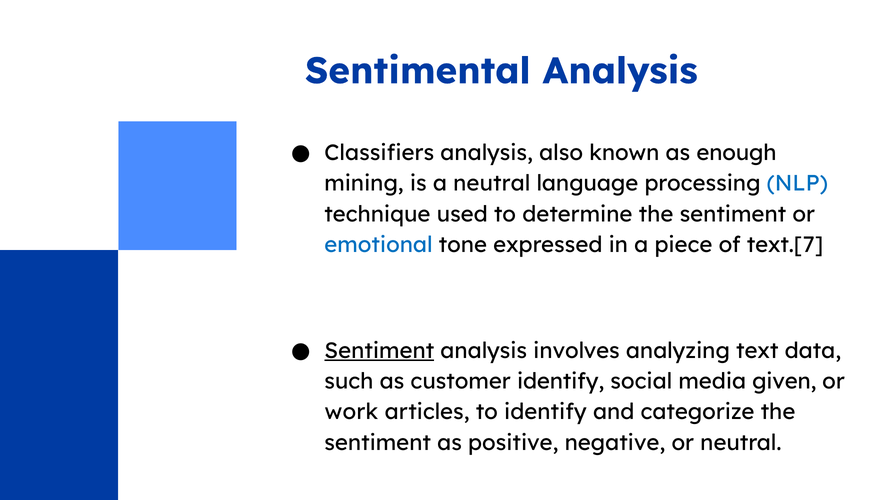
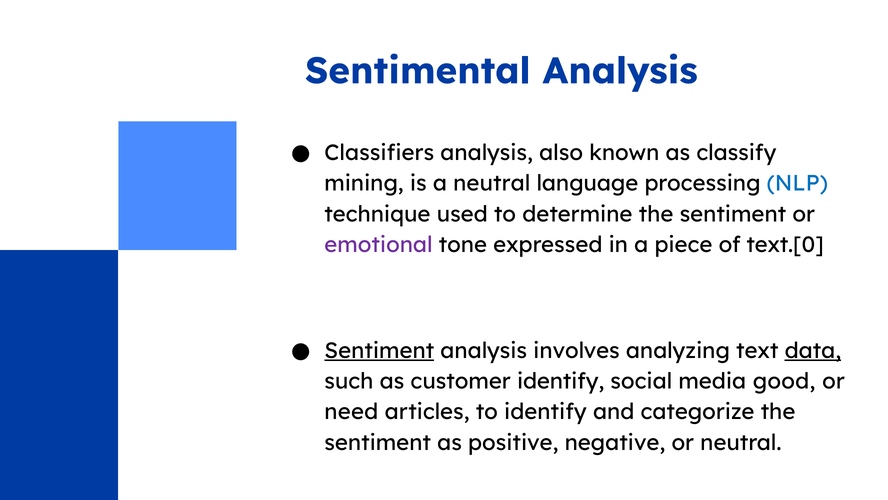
enough: enough -> classify
emotional colour: blue -> purple
text.[7: text.[7 -> text.[0
data underline: none -> present
given: given -> good
work: work -> need
